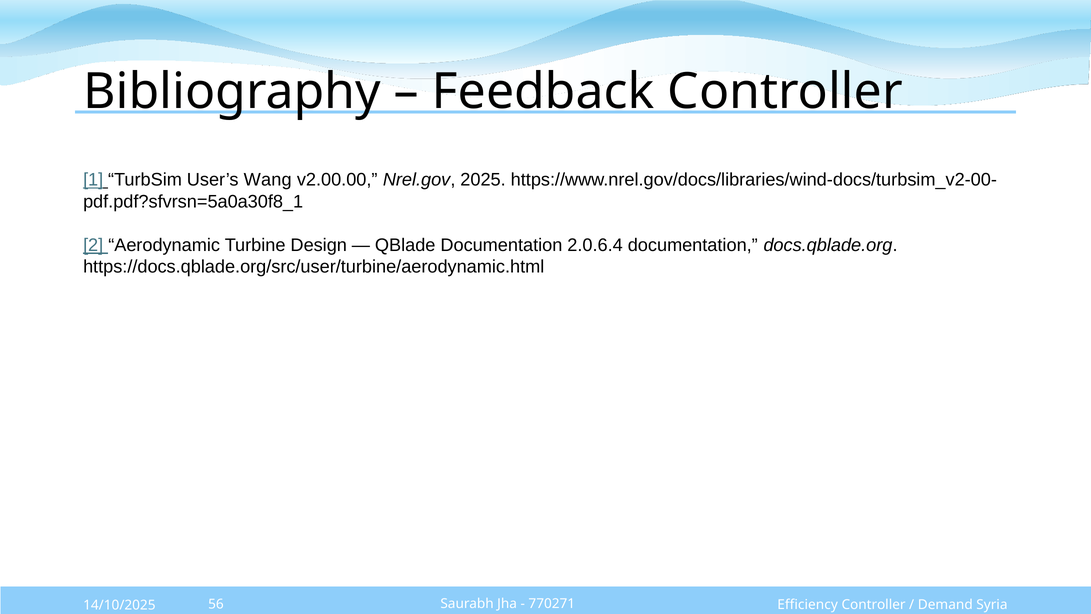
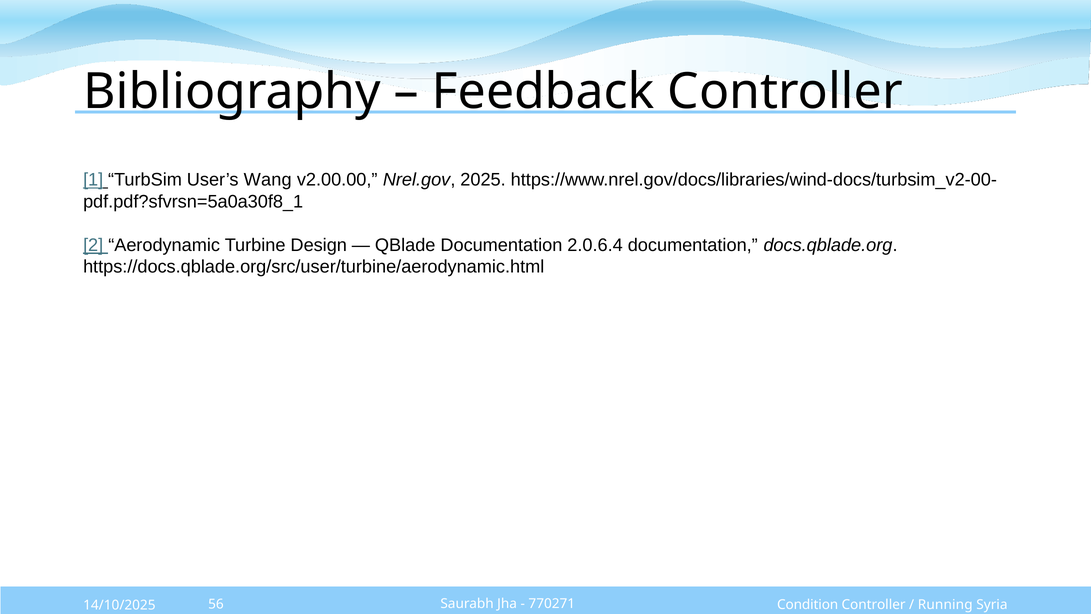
Efficiency: Efficiency -> Condition
Demand: Demand -> Running
